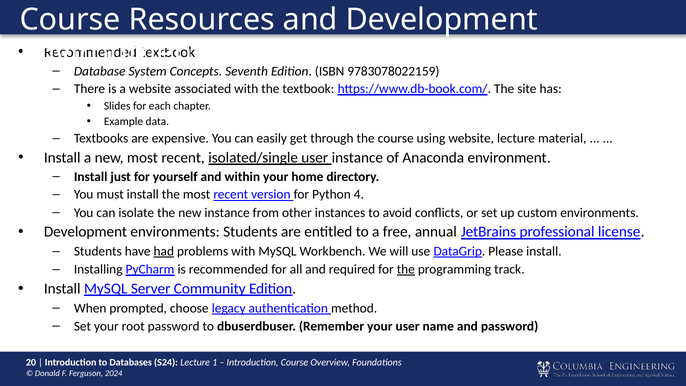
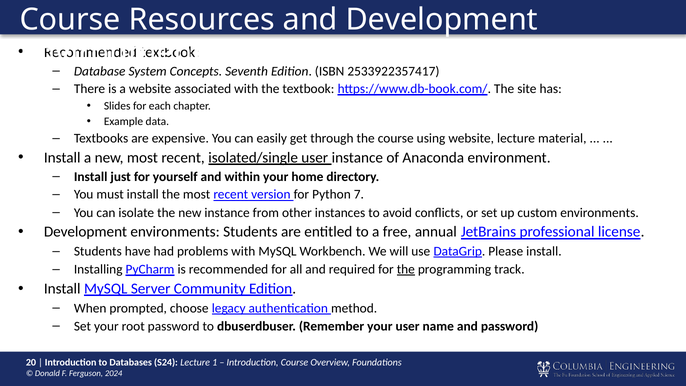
9783078022159: 9783078022159 -> 2533922357417
4: 4 -> 7
had underline: present -> none
